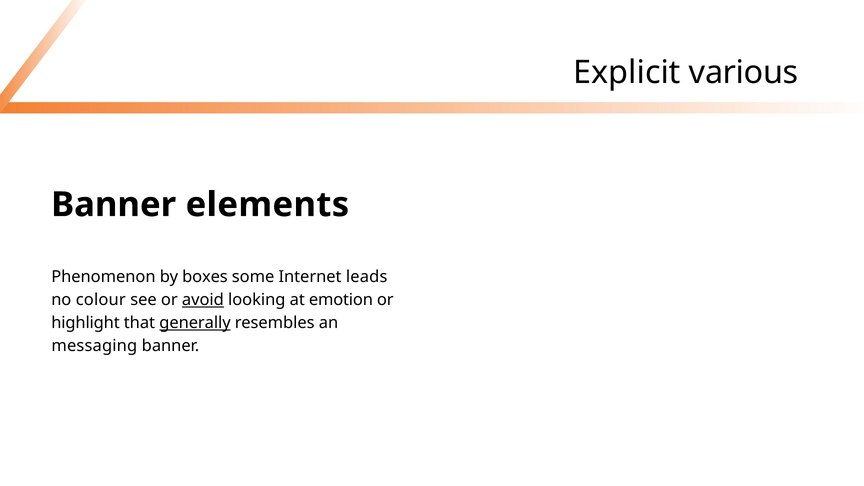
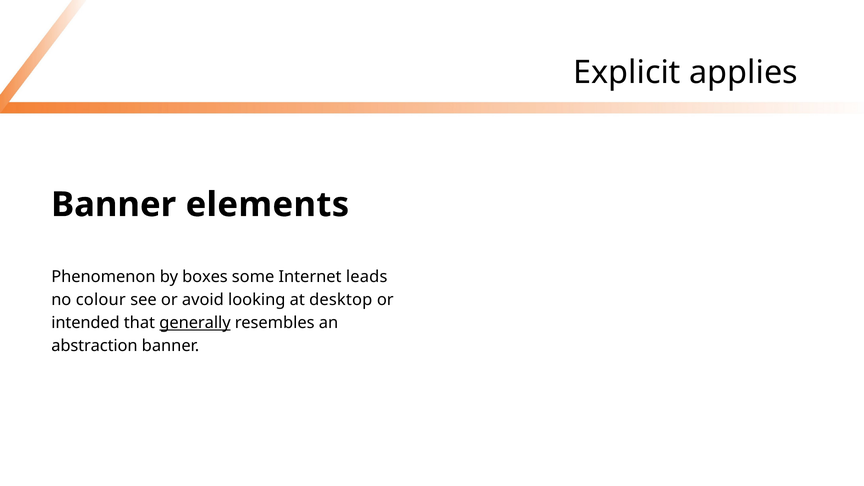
various: various -> applies
avoid underline: present -> none
emotion: emotion -> desktop
highlight: highlight -> intended
messaging: messaging -> abstraction
